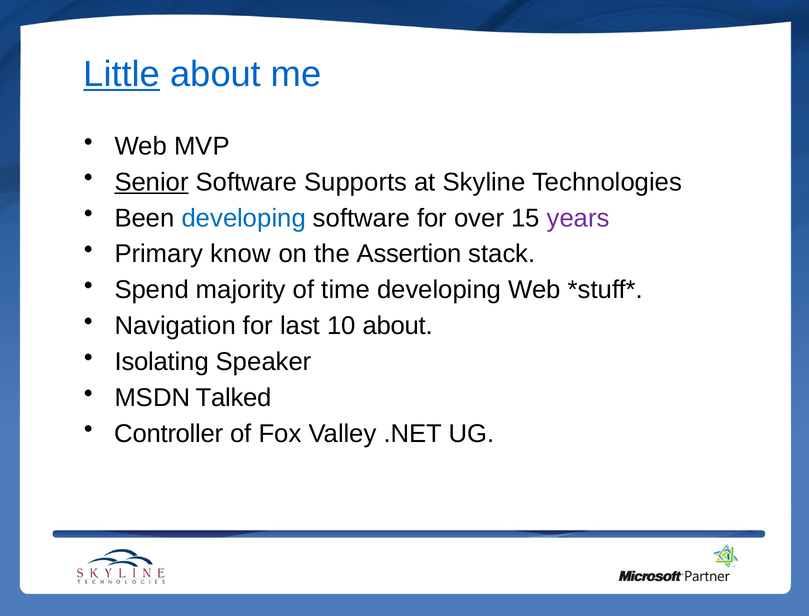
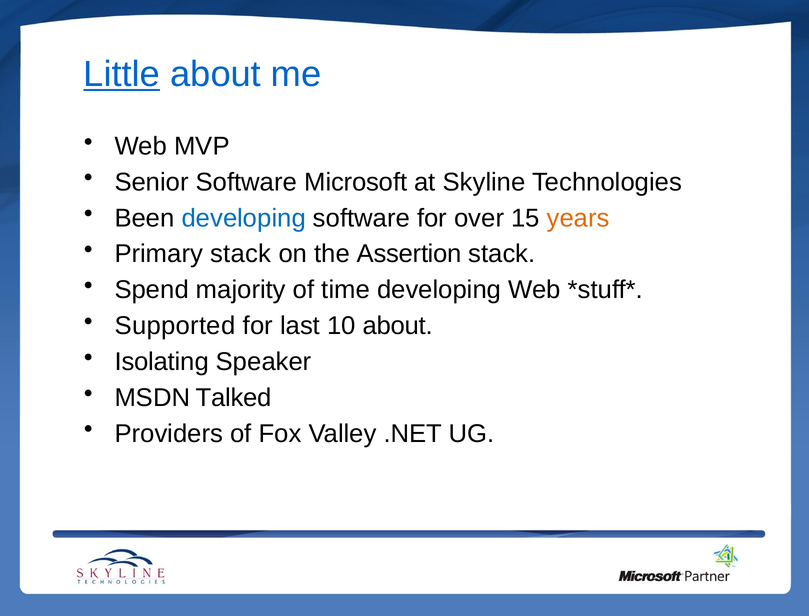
Senior underline: present -> none
Supports: Supports -> Microsoft
years colour: purple -> orange
Primary know: know -> stack
Navigation: Navigation -> Supported
Controller: Controller -> Providers
